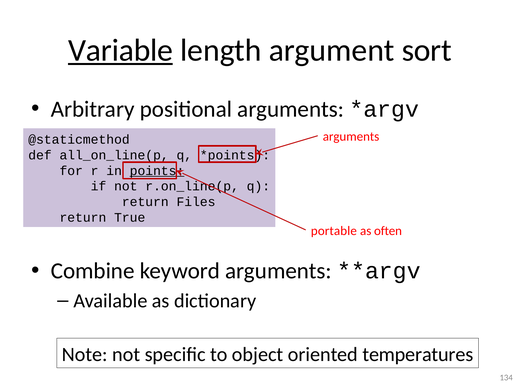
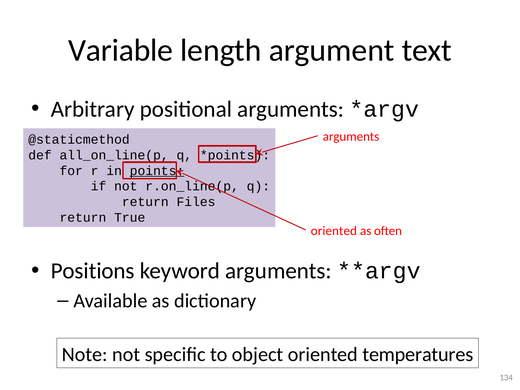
Variable underline: present -> none
sort: sort -> text
portable at (334, 231): portable -> oriented
Combine: Combine -> Positions
